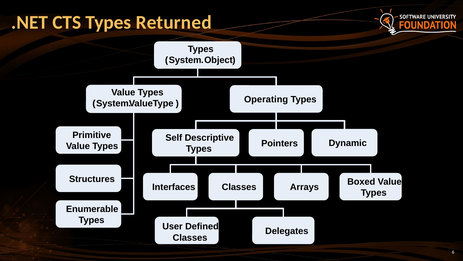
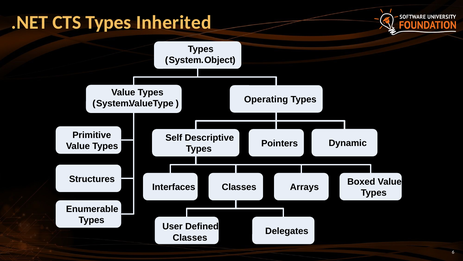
Returned: Returned -> Inherited
